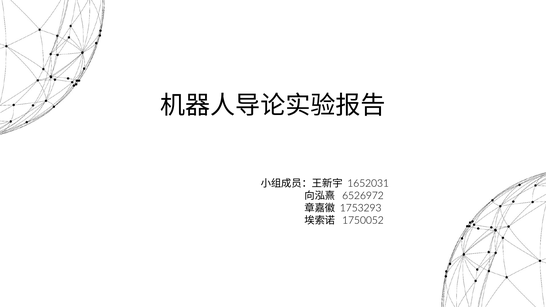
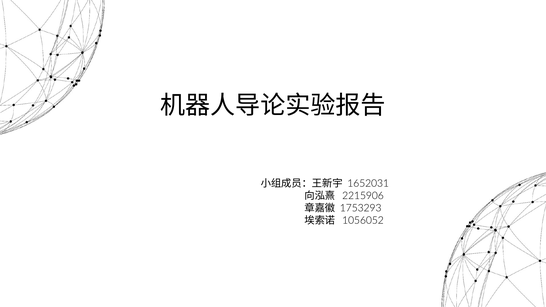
6526972: 6526972 -> 2215906
1750052: 1750052 -> 1056052
